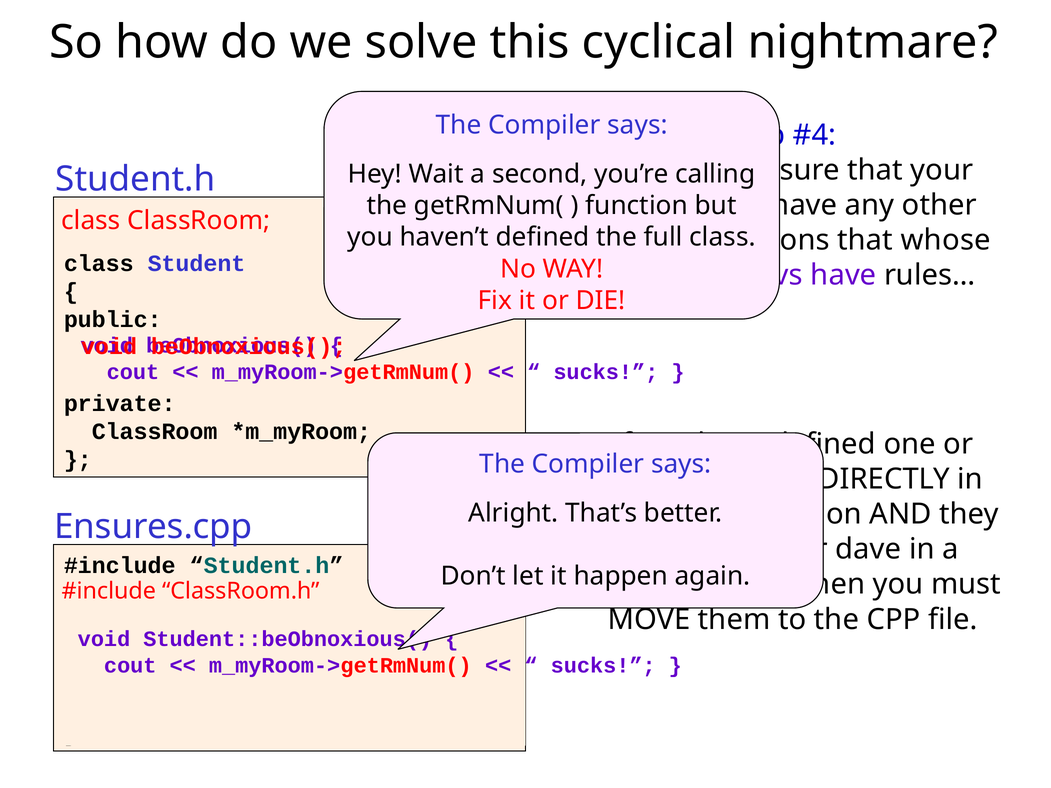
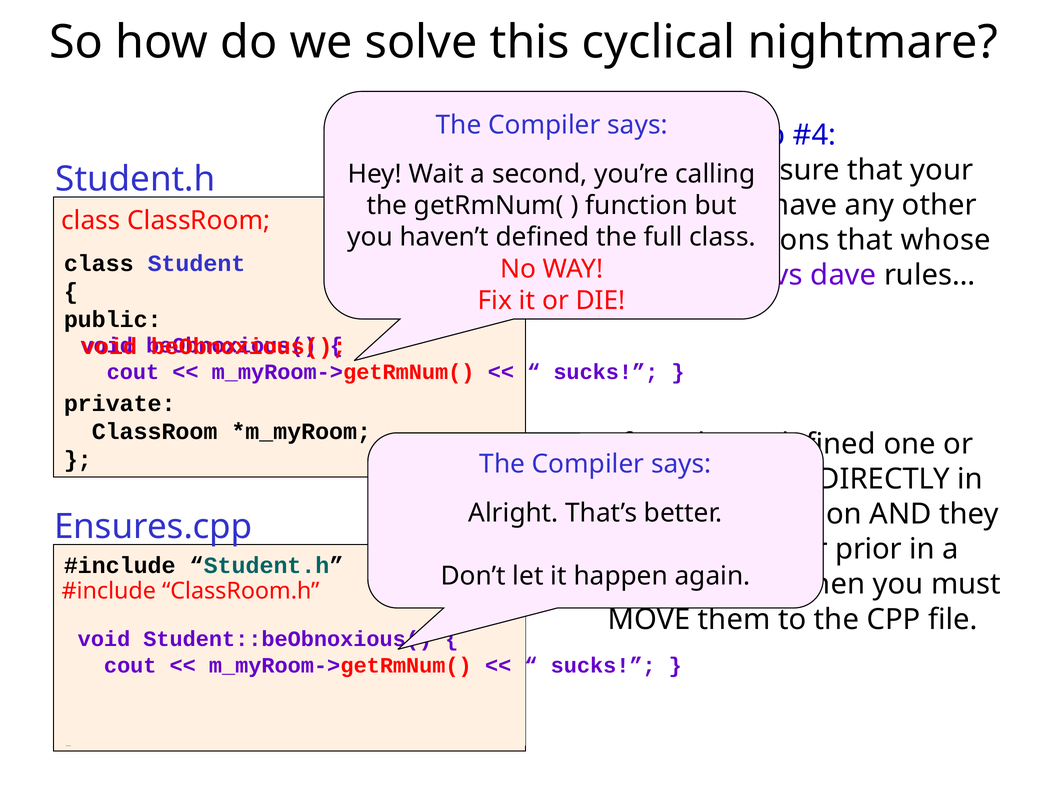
have at (843, 275): have -> dave
dave: dave -> prior
